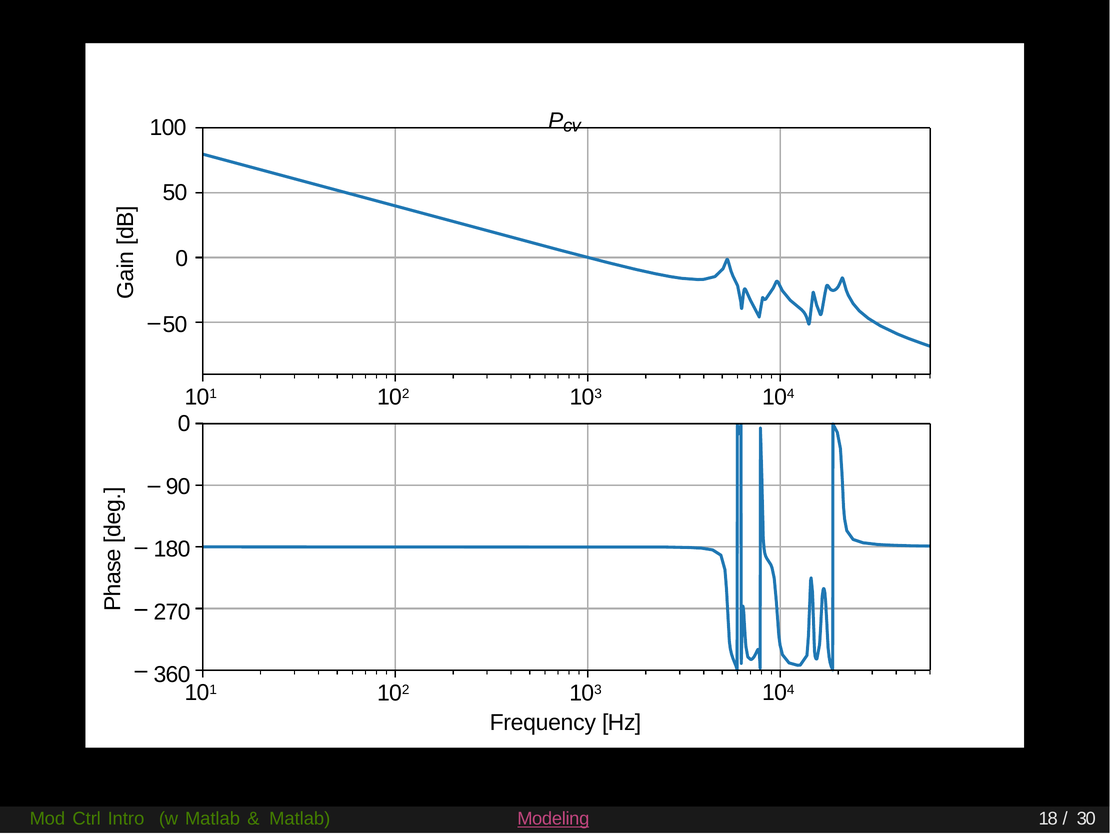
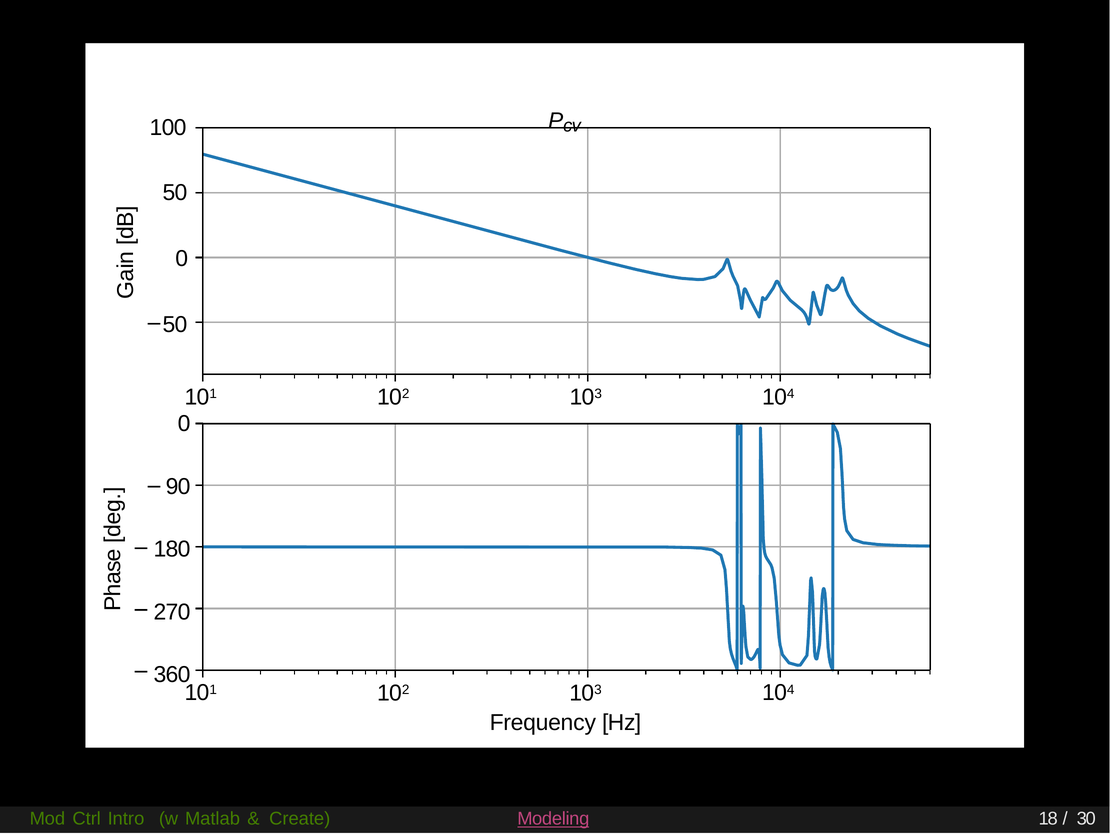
Matlab at (300, 818): Matlab -> Create
